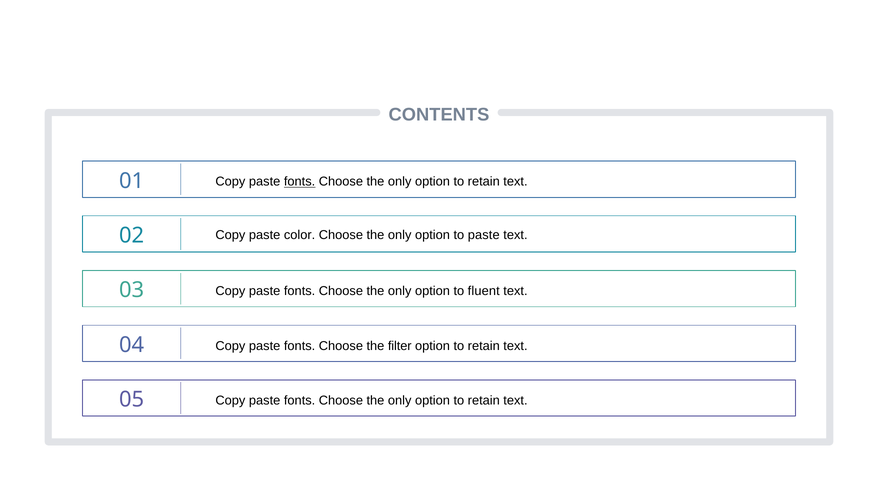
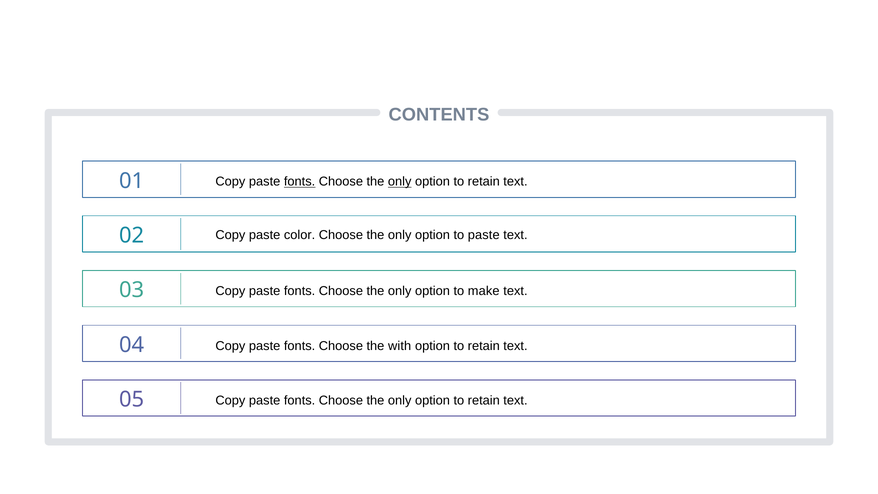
only at (400, 182) underline: none -> present
fluent: fluent -> make
filter: filter -> with
